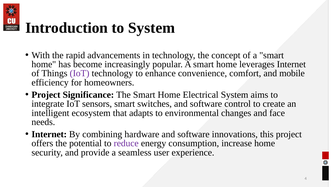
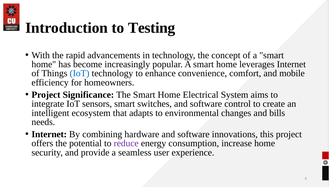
to System: System -> Testing
IoT at (80, 73) colour: purple -> blue
face: face -> bills
